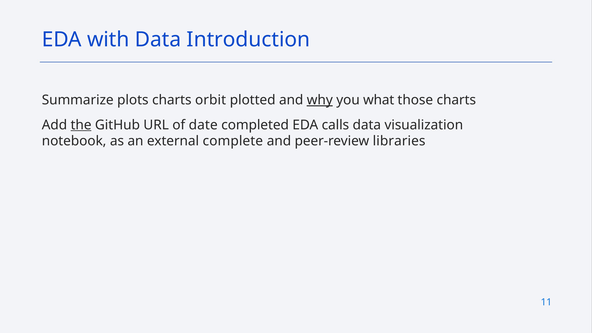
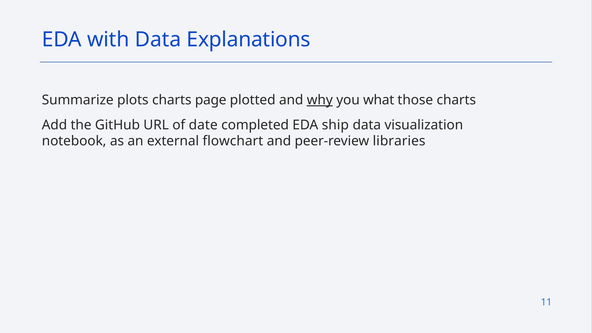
Introduction: Introduction -> Explanations
orbit: orbit -> page
the underline: present -> none
calls: calls -> ship
complete: complete -> flowchart
